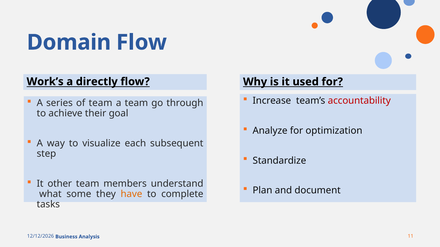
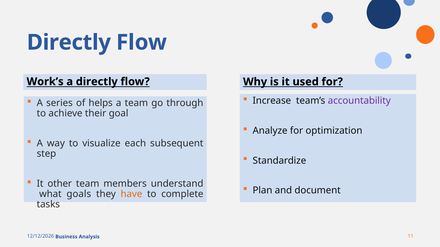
Domain at (69, 42): Domain -> Directly
accountability colour: red -> purple
of team: team -> helps
some: some -> goals
